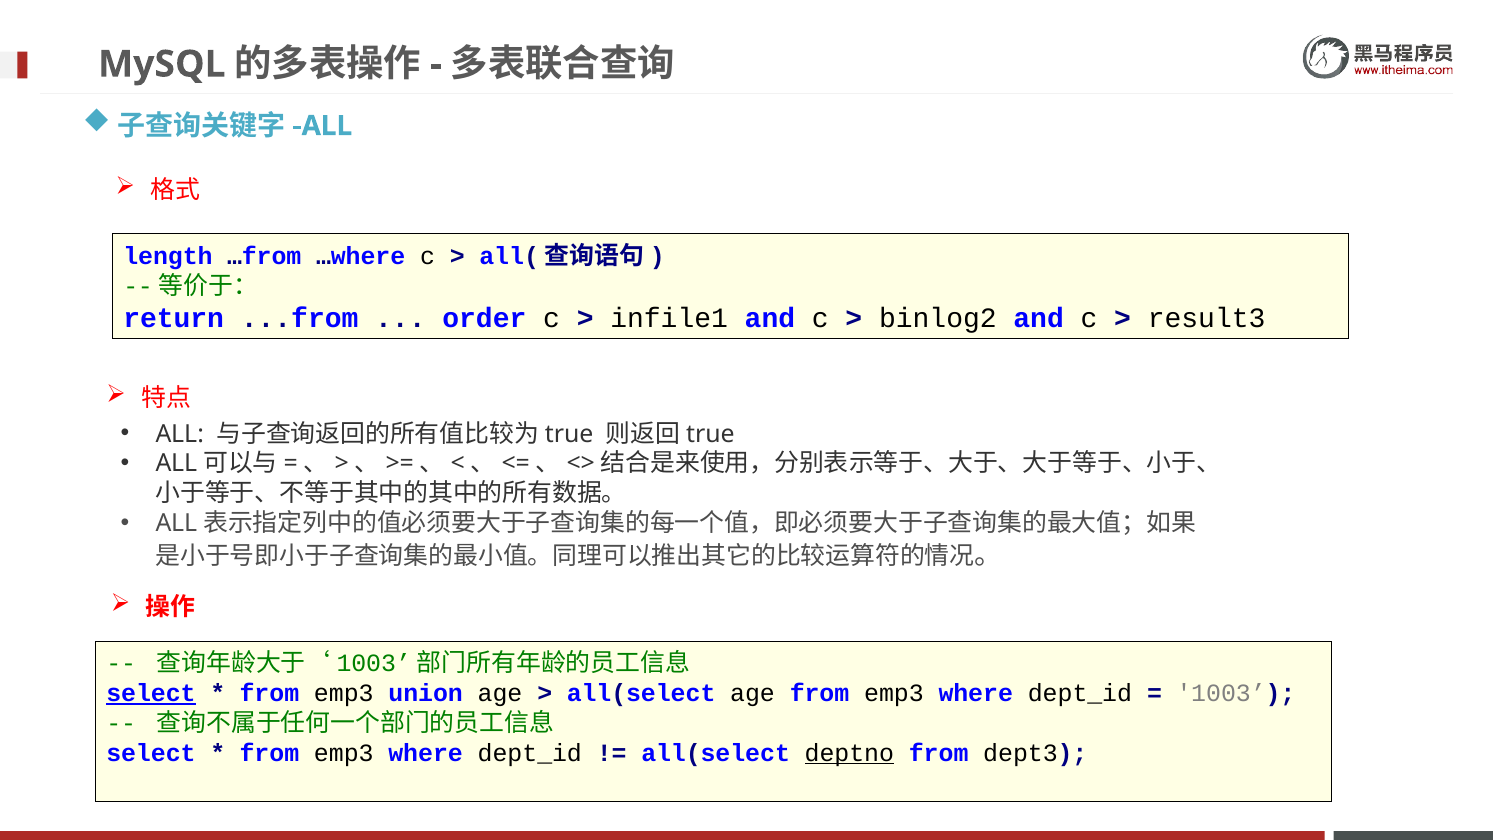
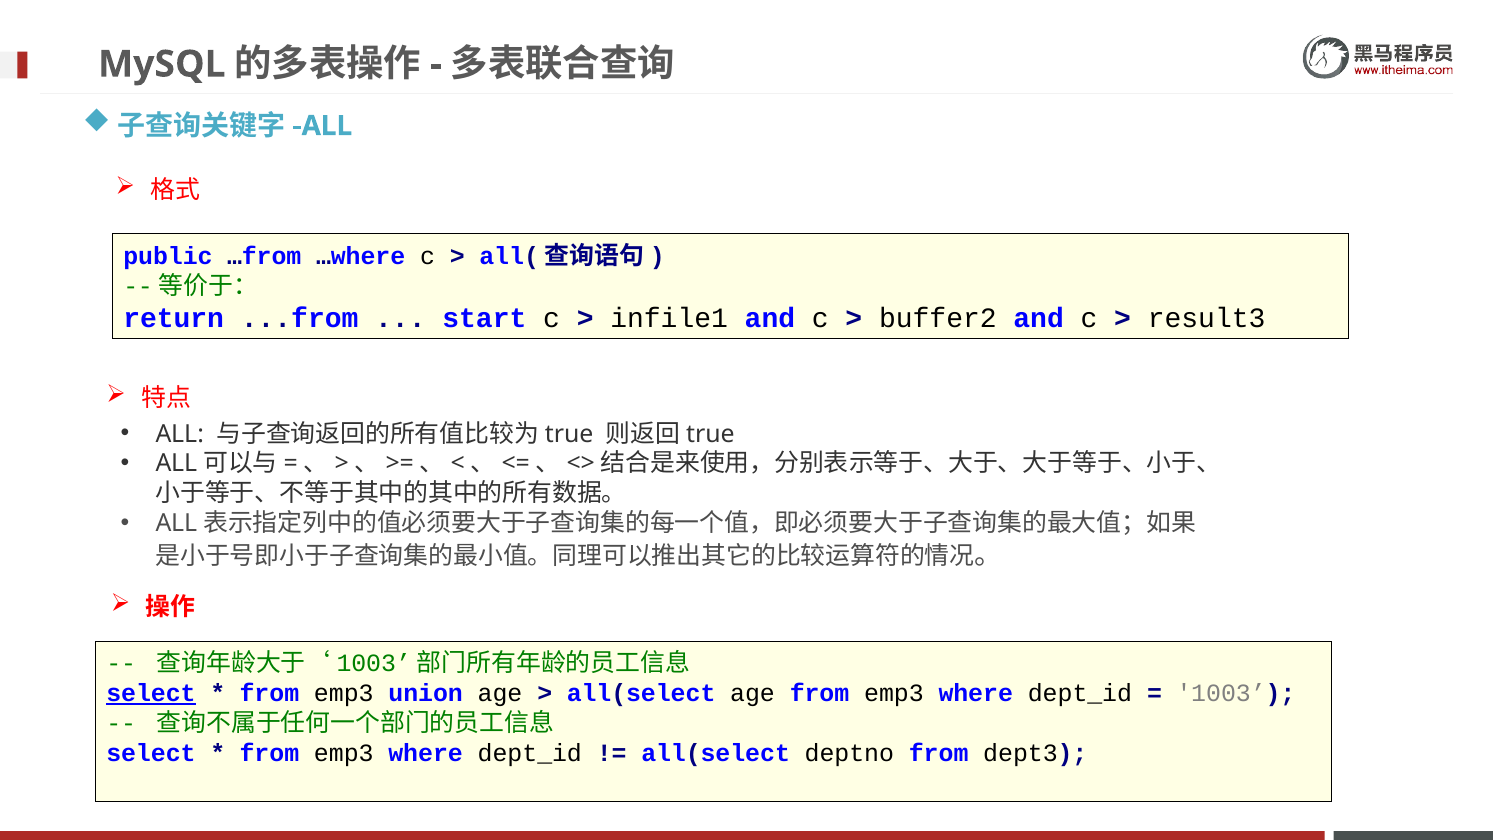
length: length -> public
order: order -> start
binlog2: binlog2 -> buffer2
deptno underline: present -> none
